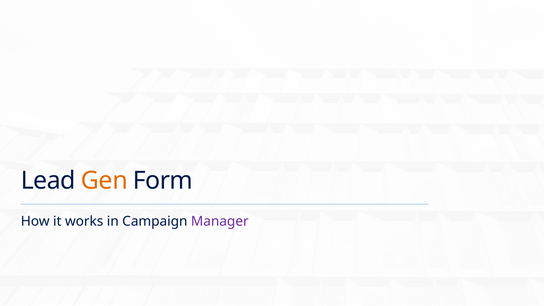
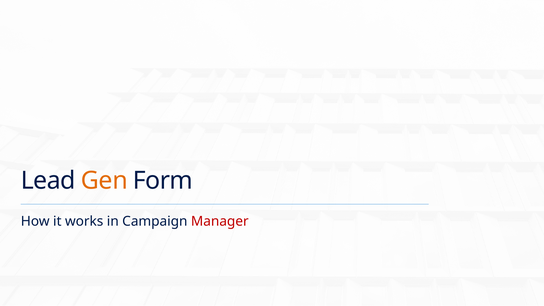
Manager colour: purple -> red
